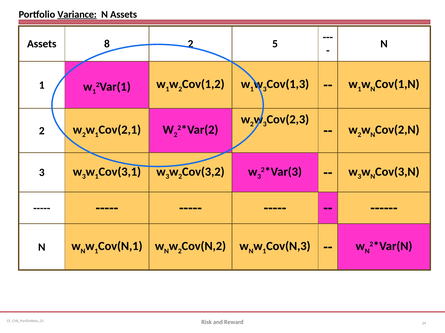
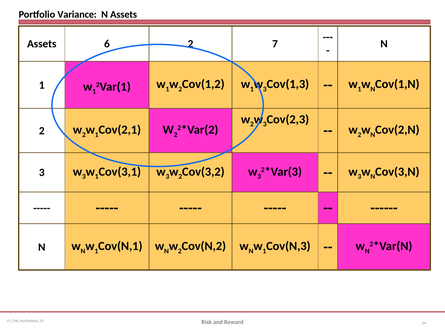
Variance underline: present -> none
8: 8 -> 6
5: 5 -> 7
